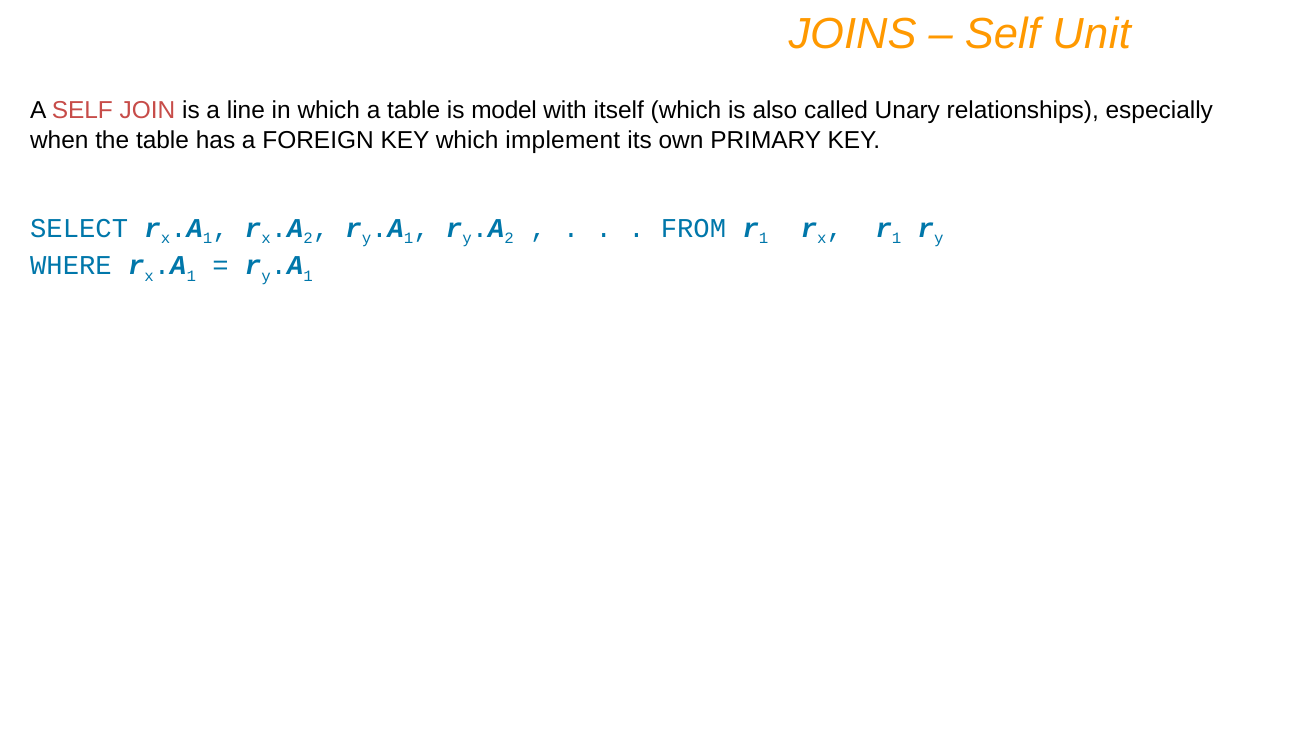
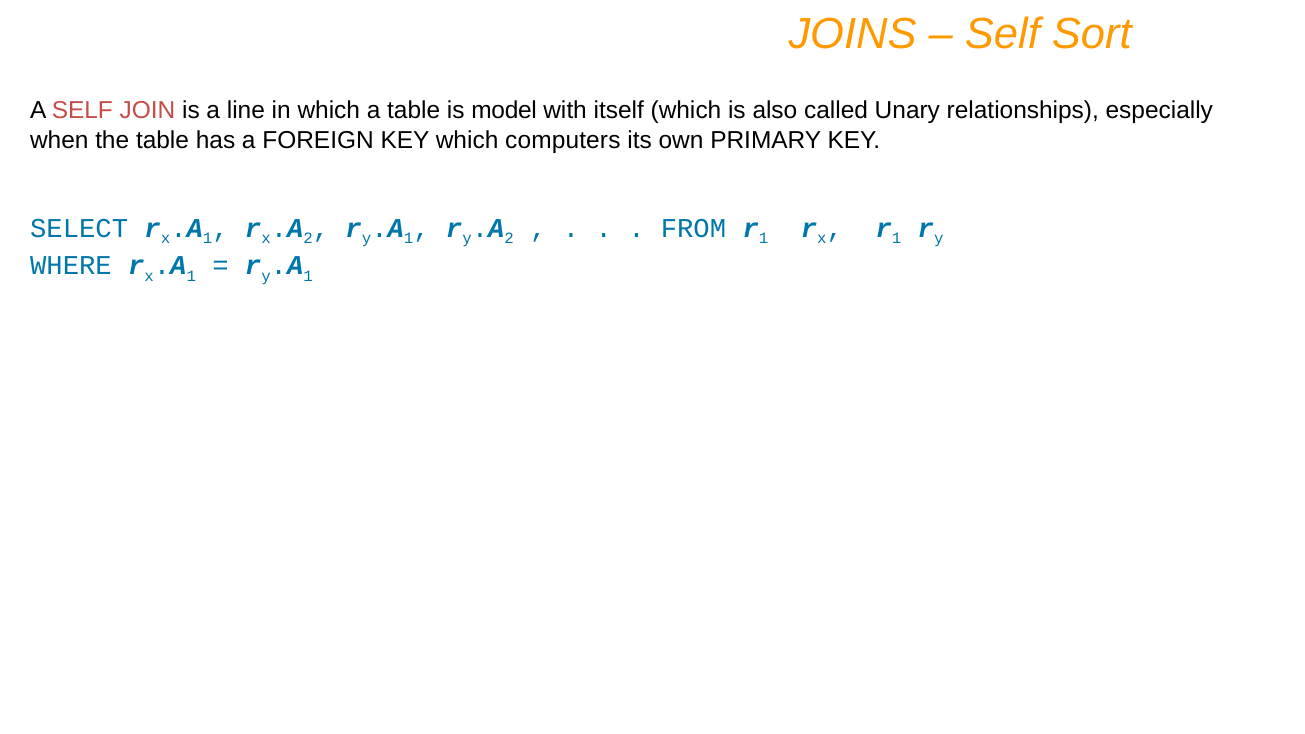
Unit: Unit -> Sort
implement: implement -> computers
